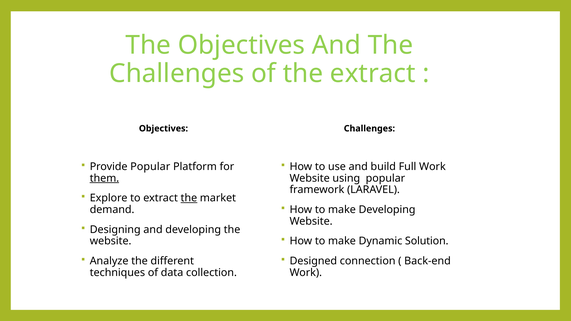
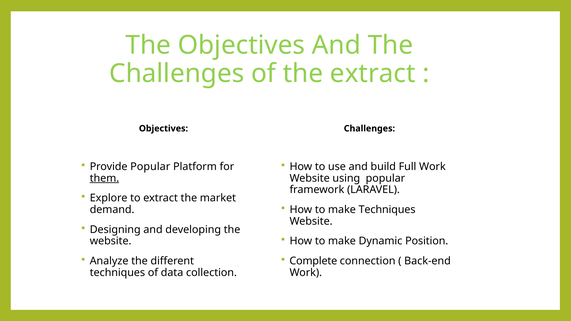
the at (189, 198) underline: present -> none
make Developing: Developing -> Techniques
Solution: Solution -> Position
Designed: Designed -> Complete
